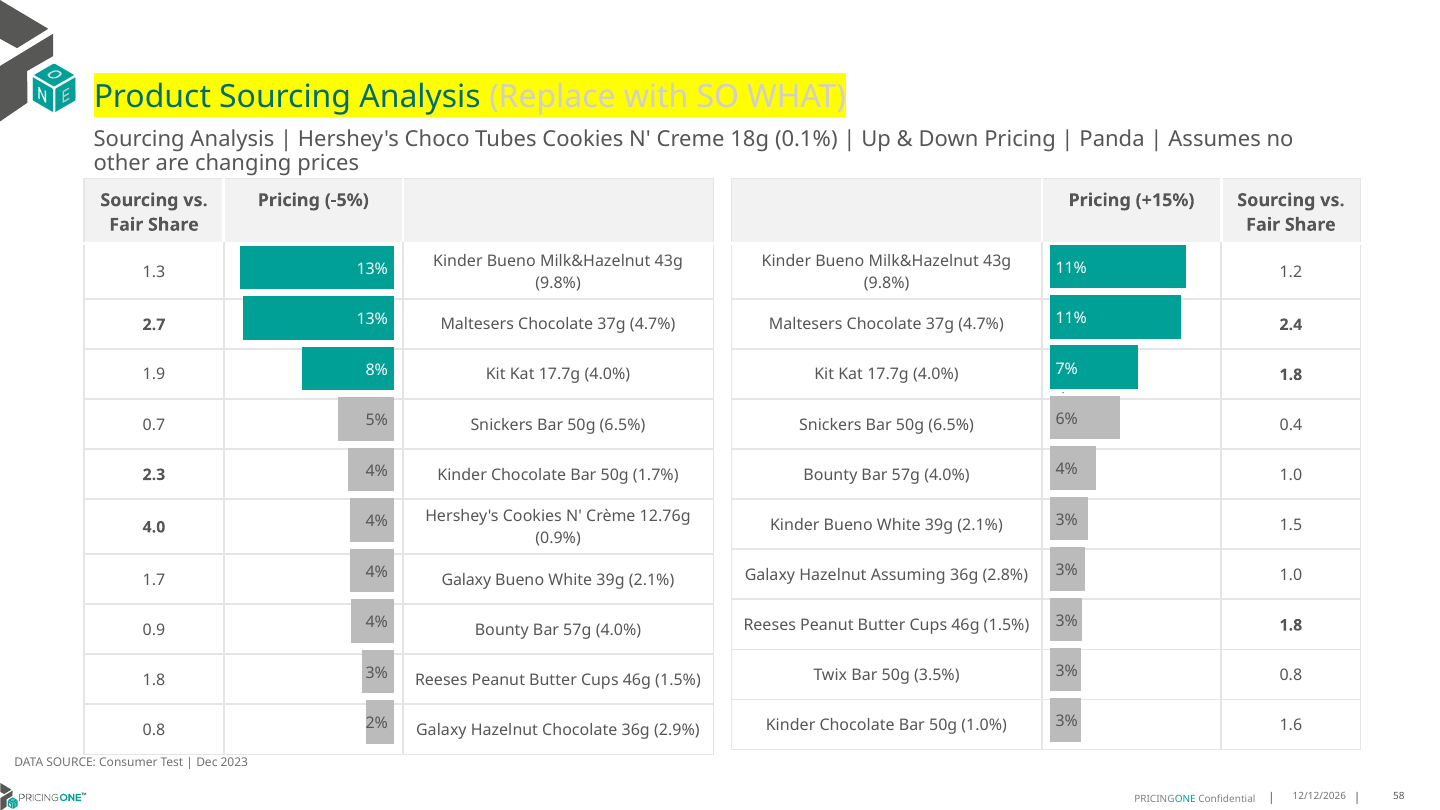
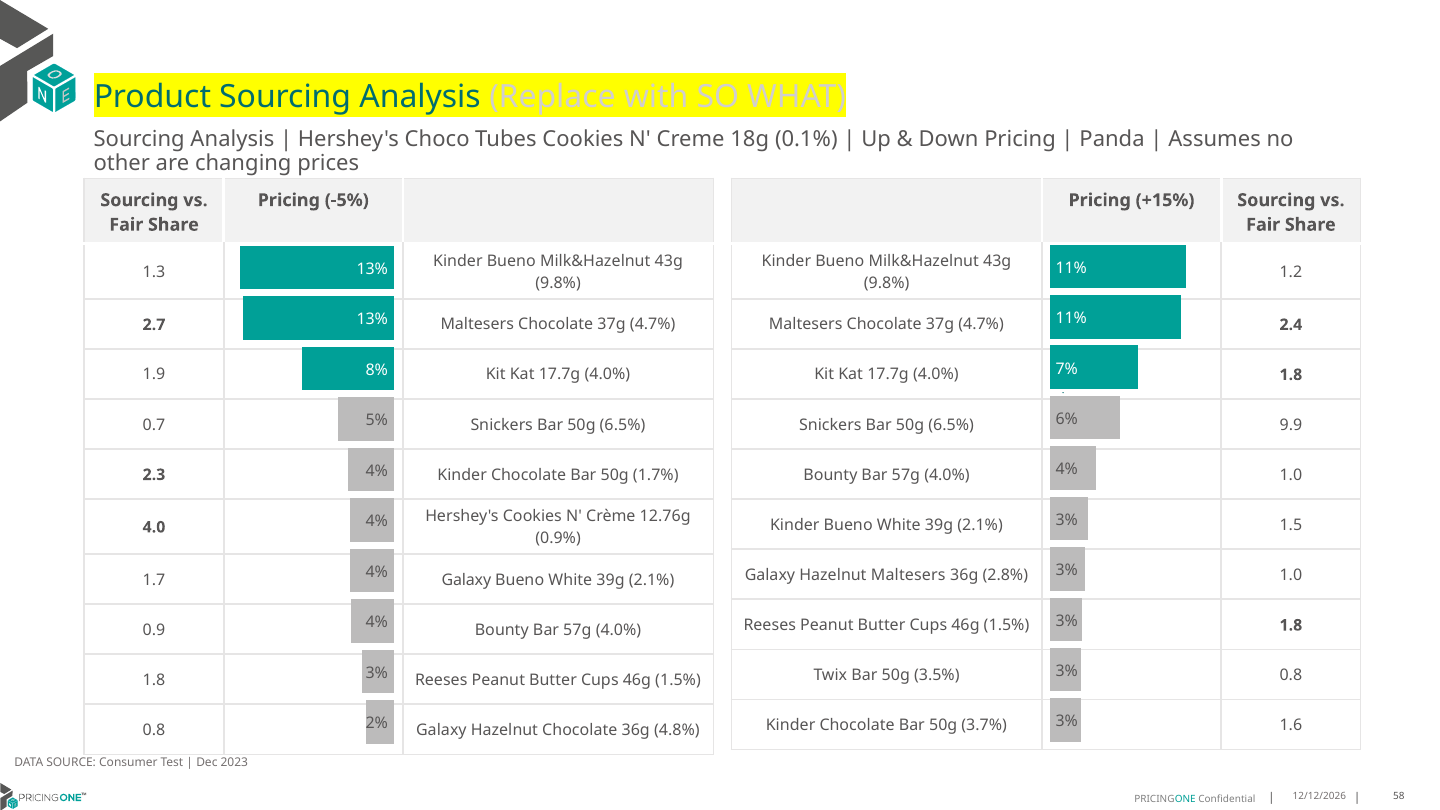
0.4: 0.4 -> 9.9
Hazelnut Assuming: Assuming -> Maltesers
1.0%: 1.0% -> 3.7%
2.9%: 2.9% -> 4.8%
